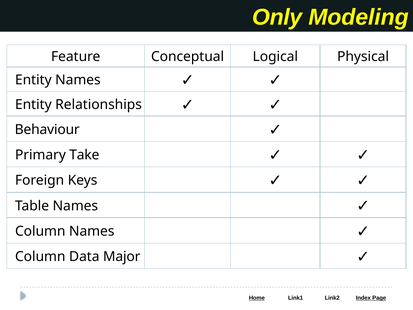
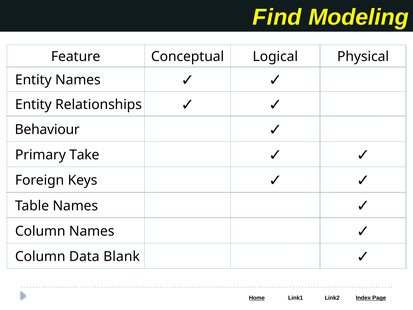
Only: Only -> Find
Major: Major -> Blank
